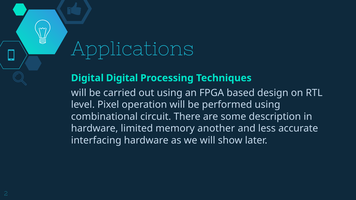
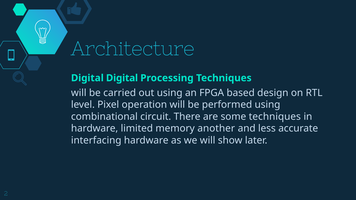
Applications: Applications -> Architecture
some description: description -> techniques
